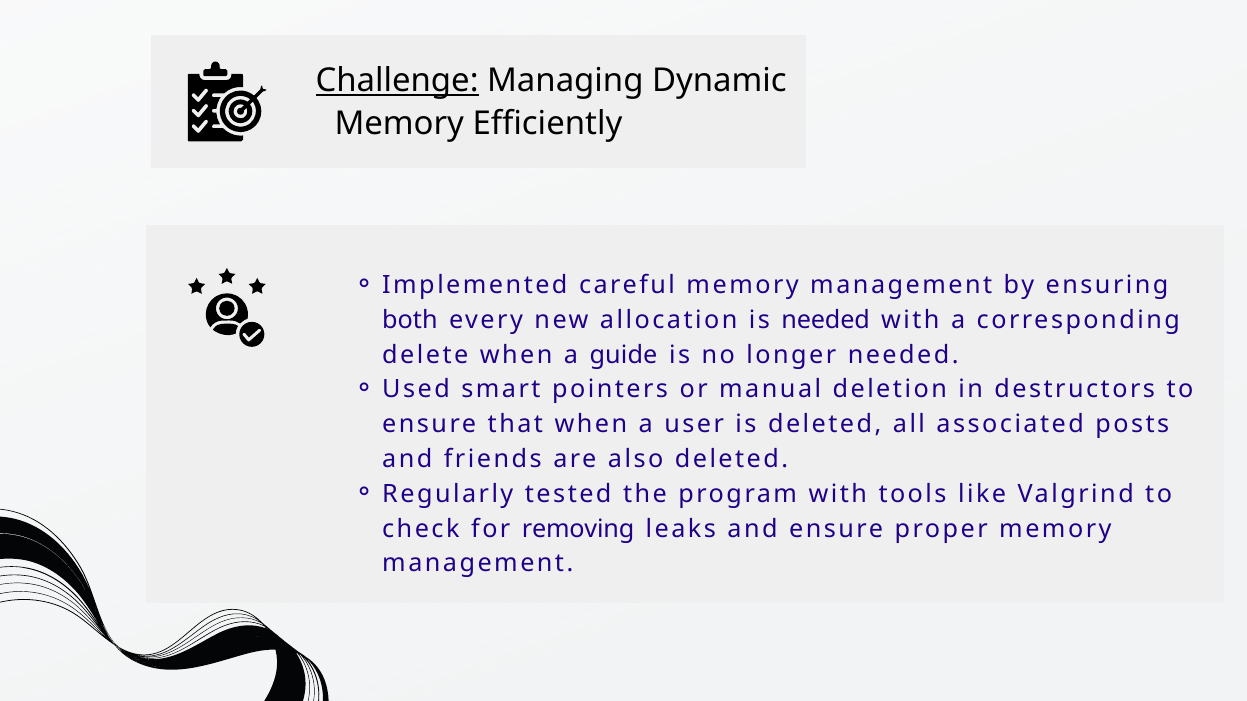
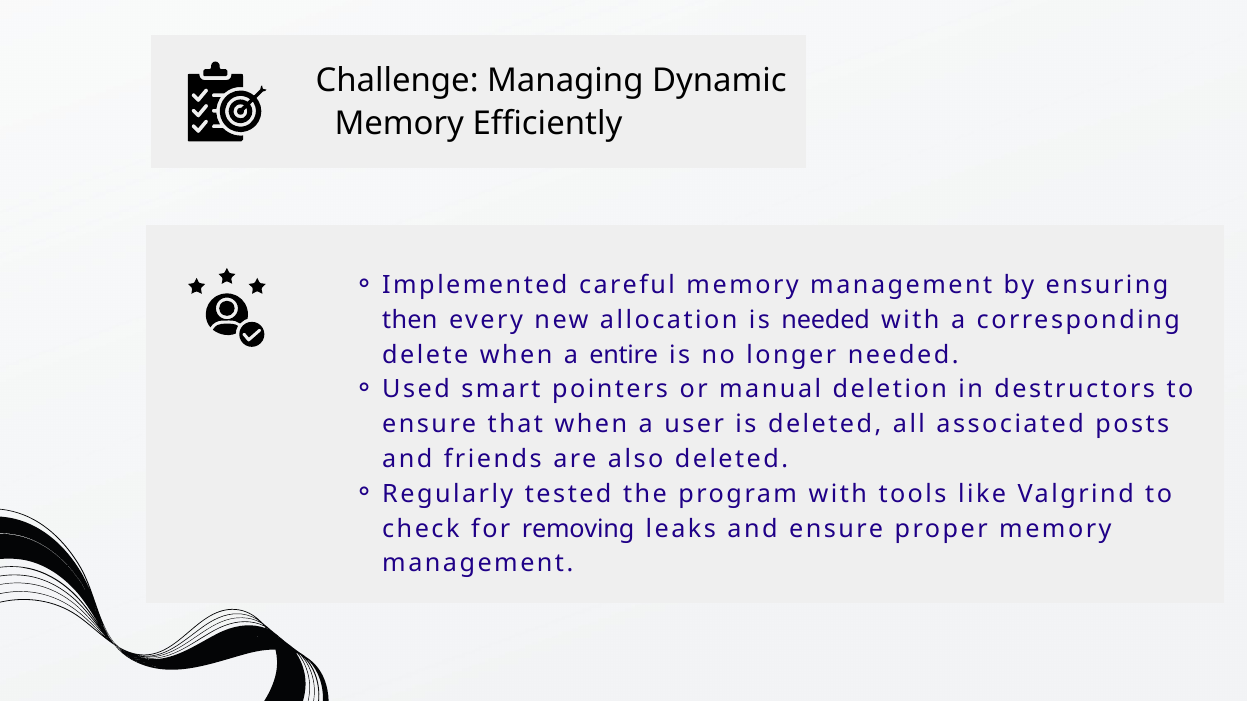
Challenge underline: present -> none
both: both -> then
guide: guide -> entire
